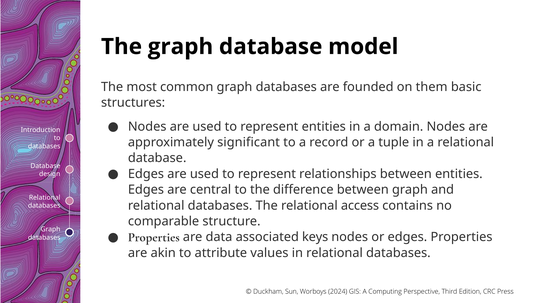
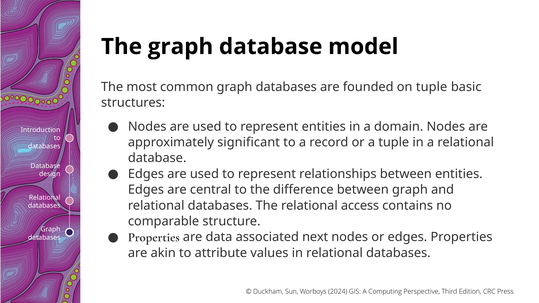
on them: them -> tuple
keys: keys -> next
